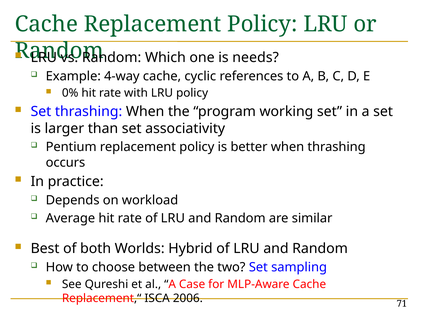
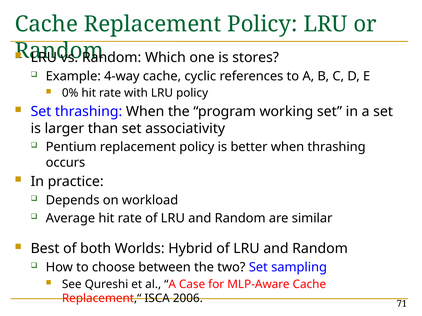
needs: needs -> stores
